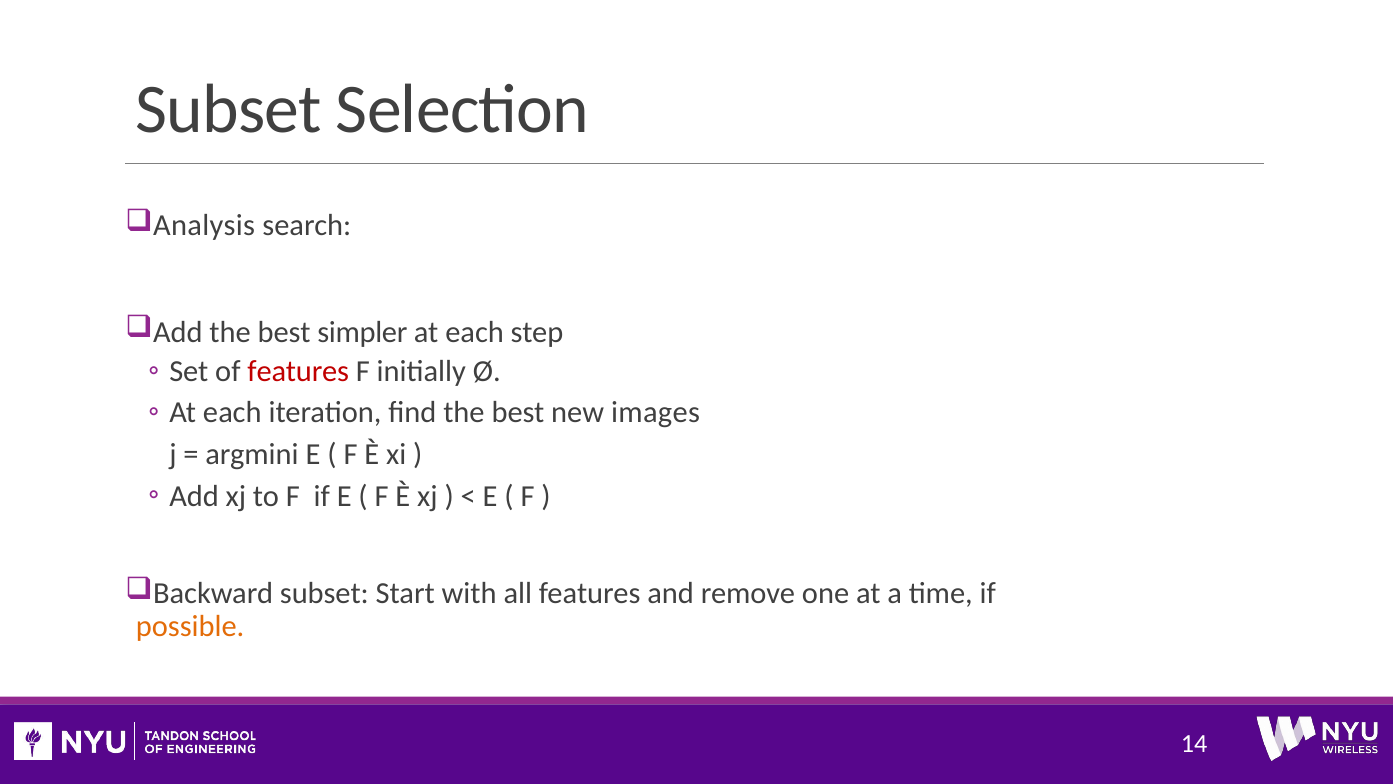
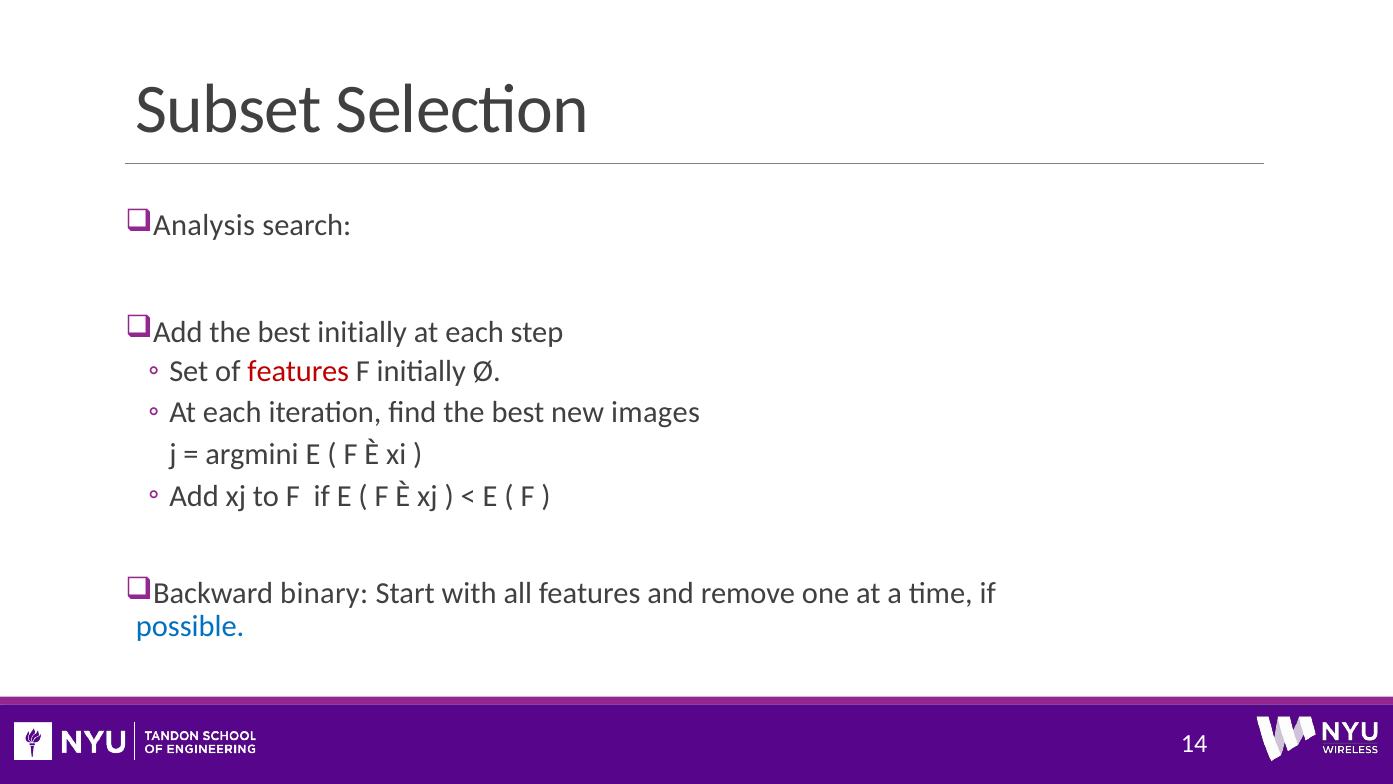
best simpler: simpler -> initially
Backward subset: subset -> binary
possible colour: orange -> blue
